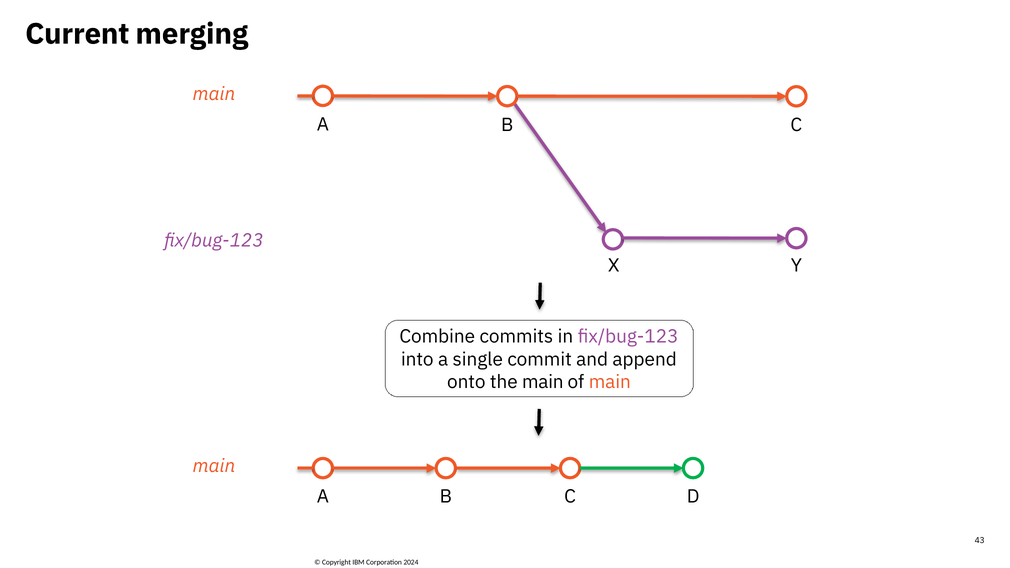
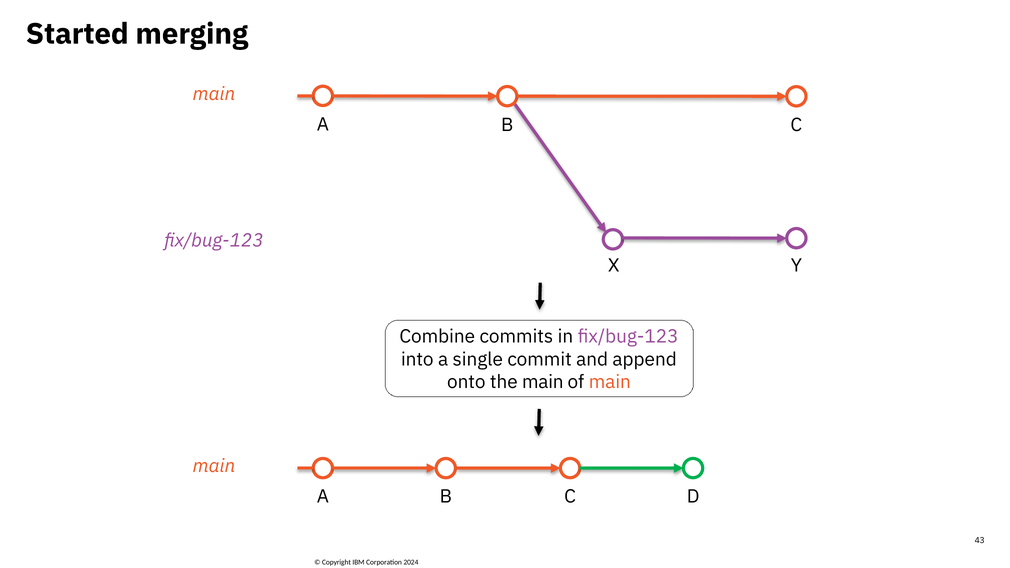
Current: Current -> Started
